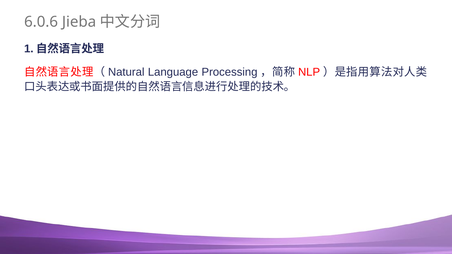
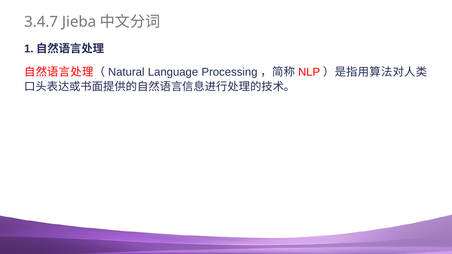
6.0.6: 6.0.6 -> 3.4.7
